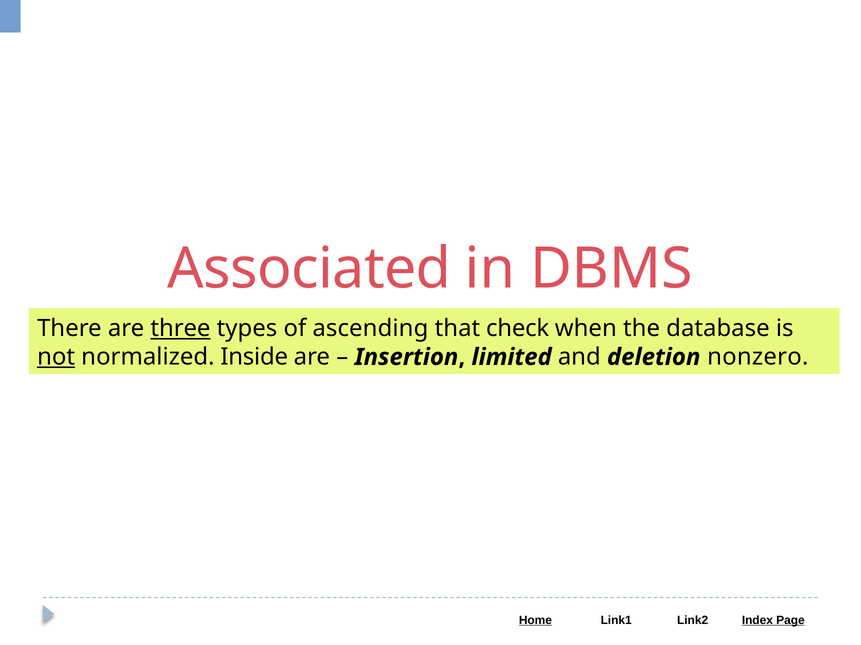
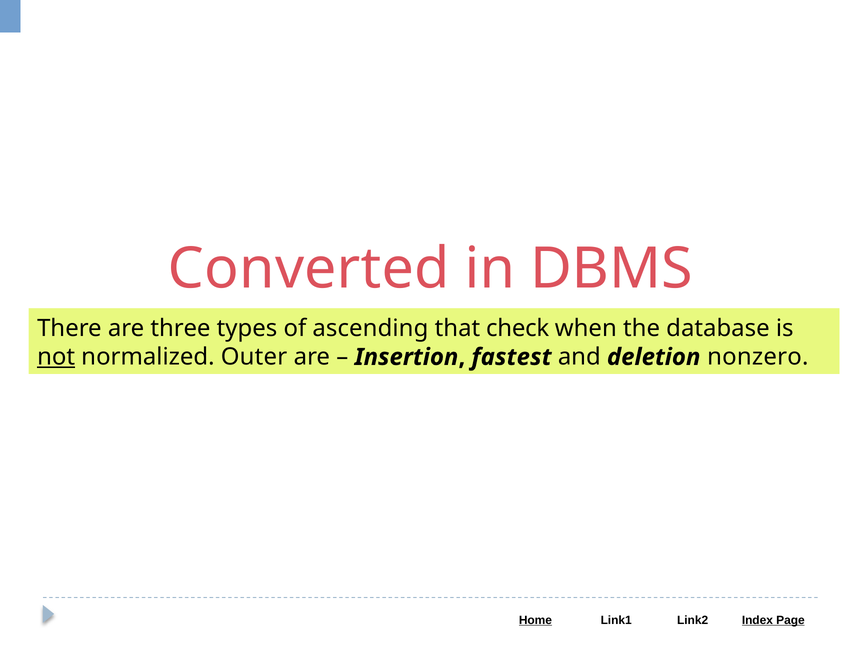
Associated: Associated -> Converted
three underline: present -> none
Inside: Inside -> Outer
limited: limited -> fastest
